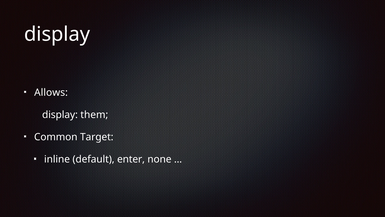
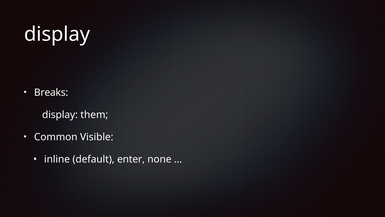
Allows: Allows -> Breaks
Target: Target -> Visible
